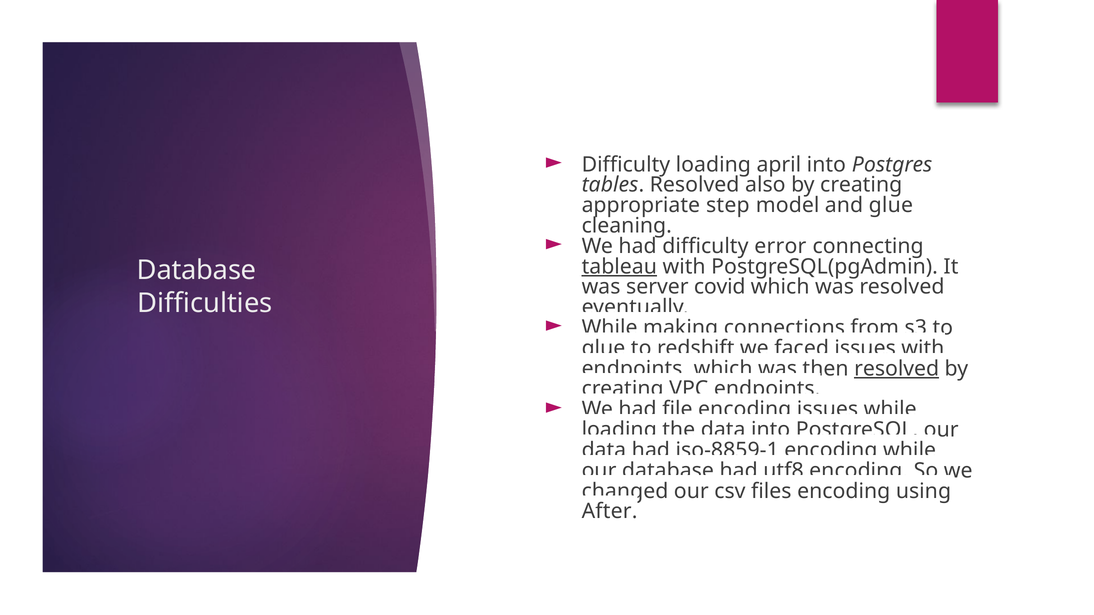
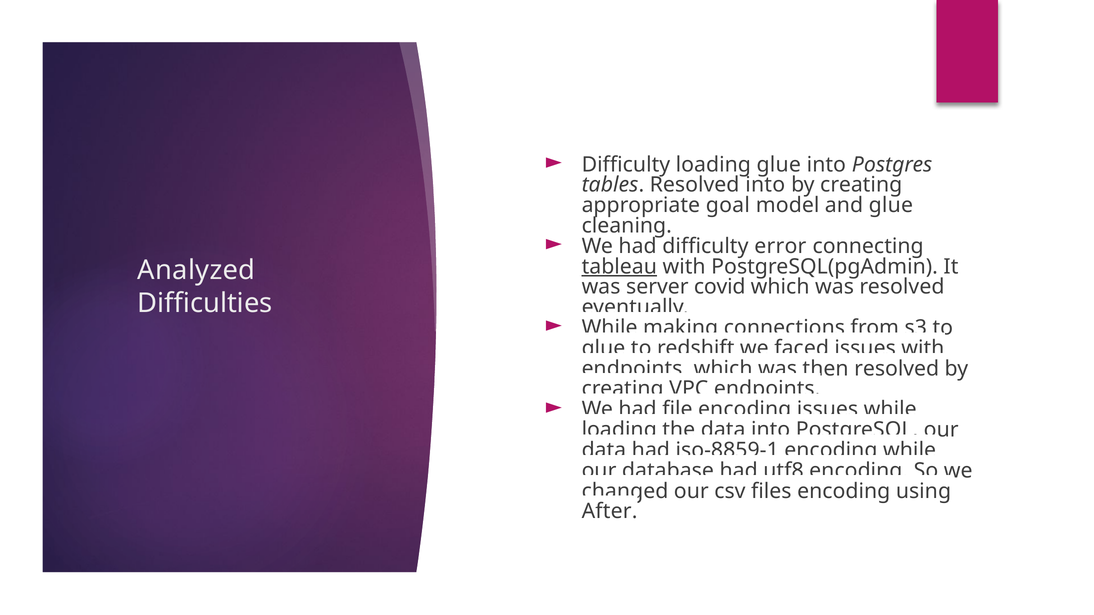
loading april: april -> glue
Resolved also: also -> into
step: step -> goal
Database at (197, 270): Database -> Analyzed
resolved at (897, 369) underline: present -> none
